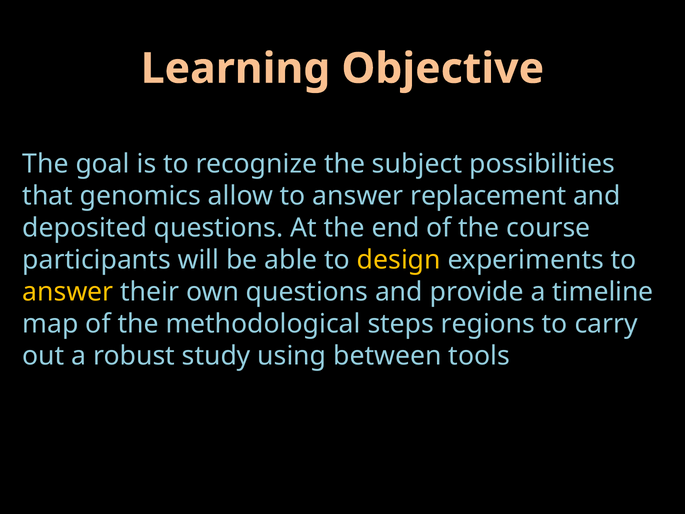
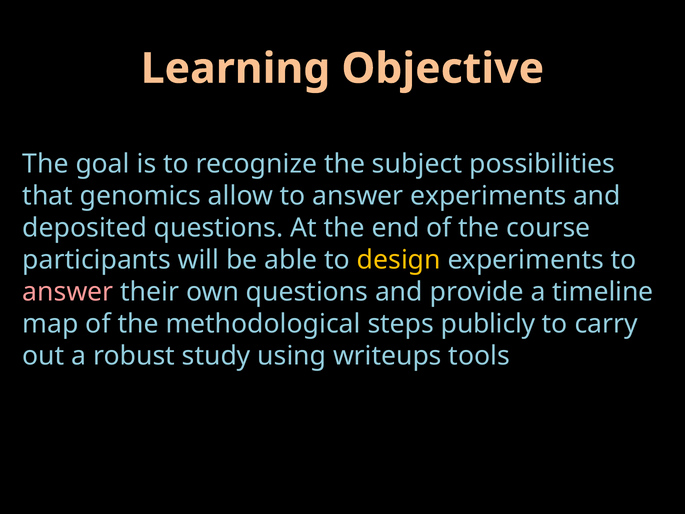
answer replacement: replacement -> experiments
answer at (68, 292) colour: yellow -> pink
regions: regions -> publicly
between: between -> writeups
